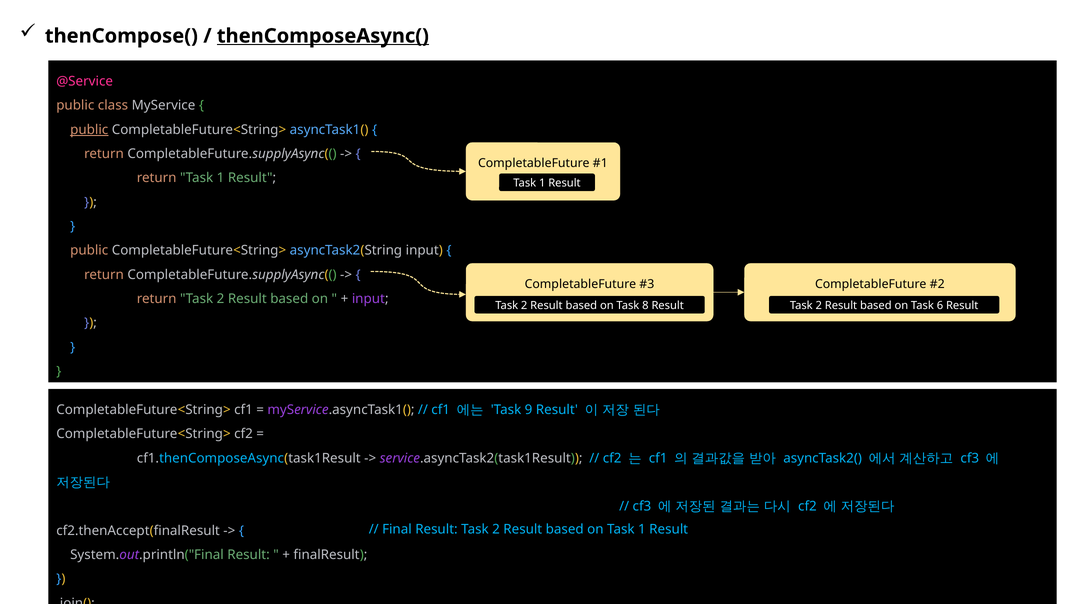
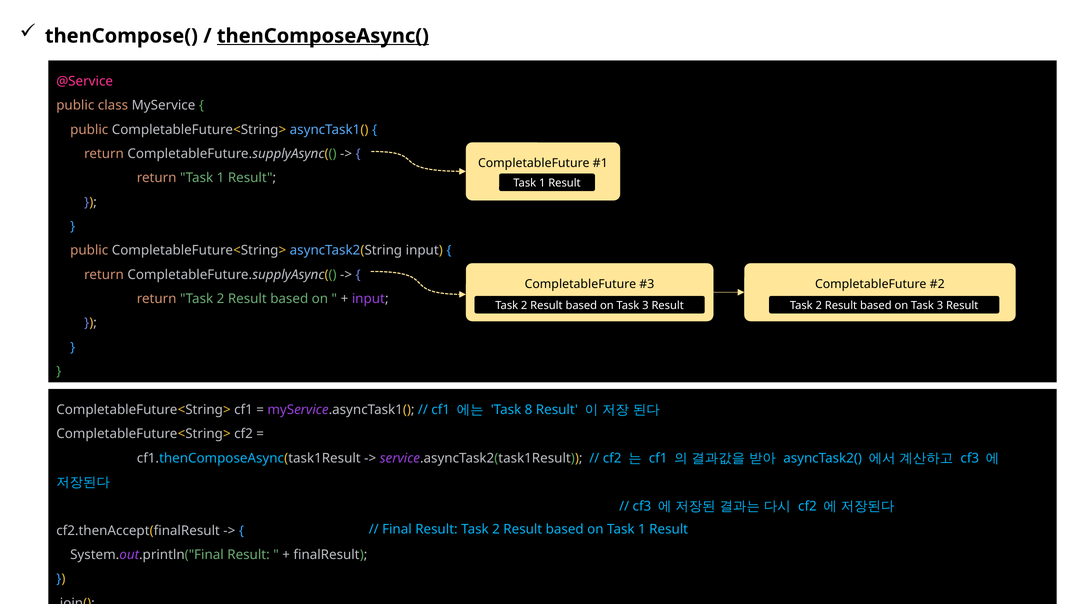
public at (89, 130) underline: present -> none
8 at (645, 306): 8 -> 3
6 at (940, 306): 6 -> 3
9: 9 -> 8
